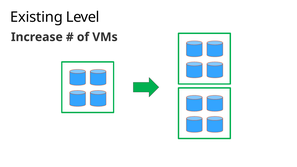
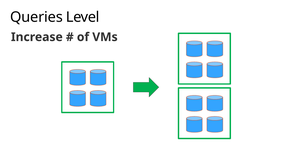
Existing: Existing -> Queries
